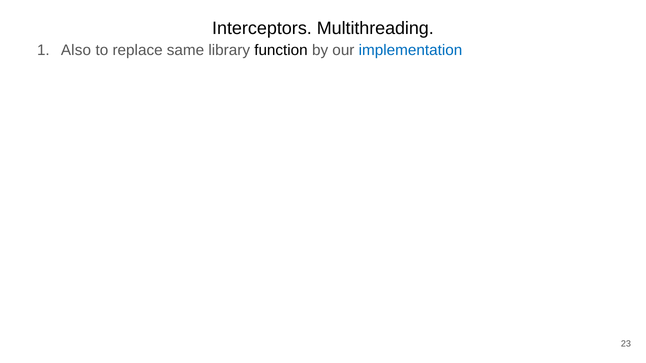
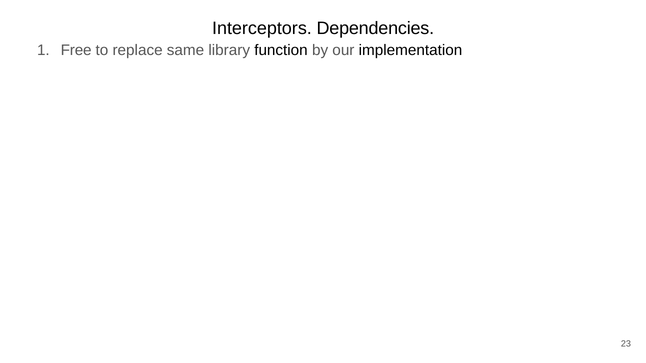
Multithreading: Multithreading -> Dependencies
Also: Also -> Free
implementation colour: blue -> black
